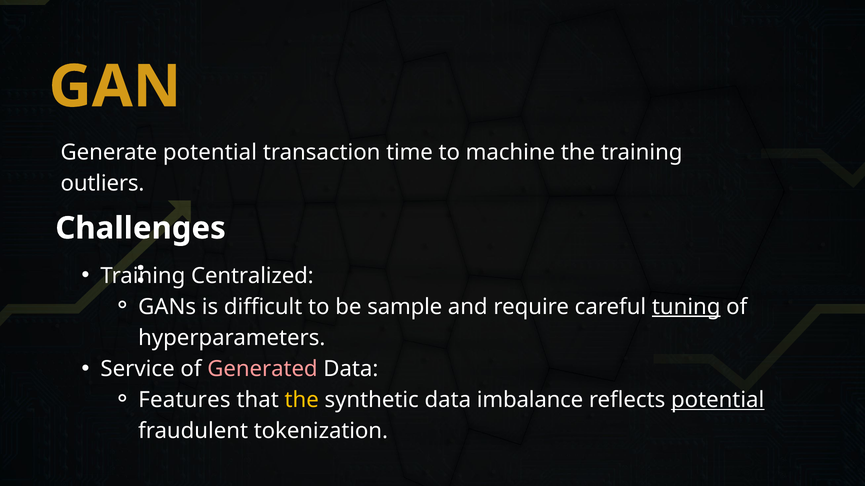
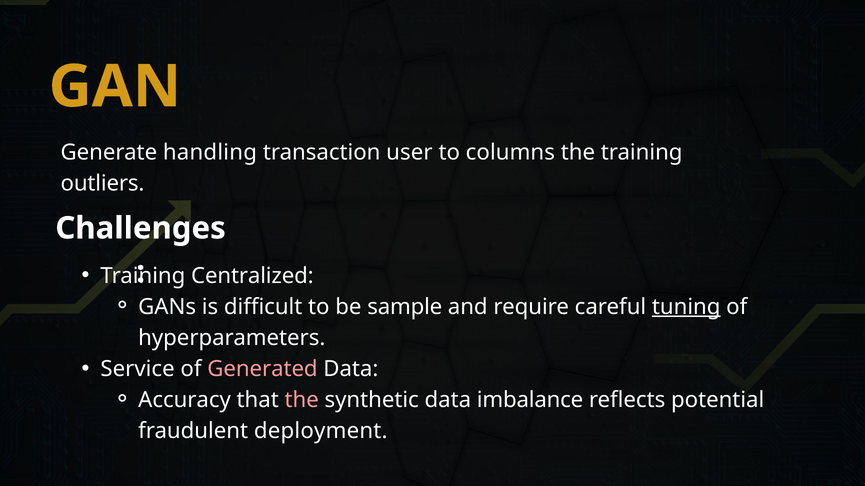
Generate potential: potential -> handling
time: time -> user
machine: machine -> columns
Features: Features -> Accuracy
the at (302, 400) colour: yellow -> pink
potential at (718, 400) underline: present -> none
tokenization: tokenization -> deployment
